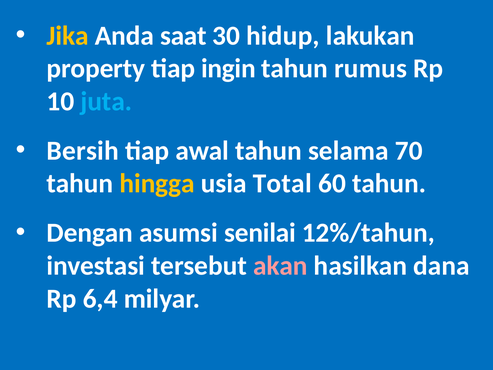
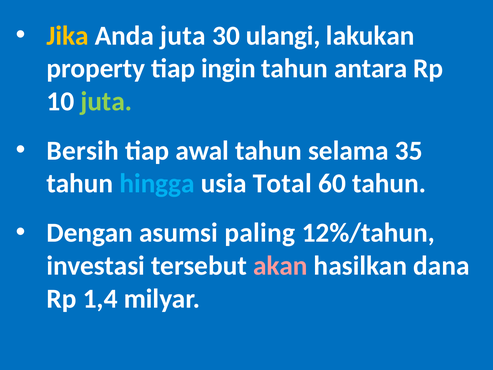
Anda saat: saat -> juta
hidup: hidup -> ulangi
rumus: rumus -> antara
juta at (106, 101) colour: light blue -> light green
70: 70 -> 35
hingga colour: yellow -> light blue
senilai: senilai -> paling
6,4: 6,4 -> 1,4
